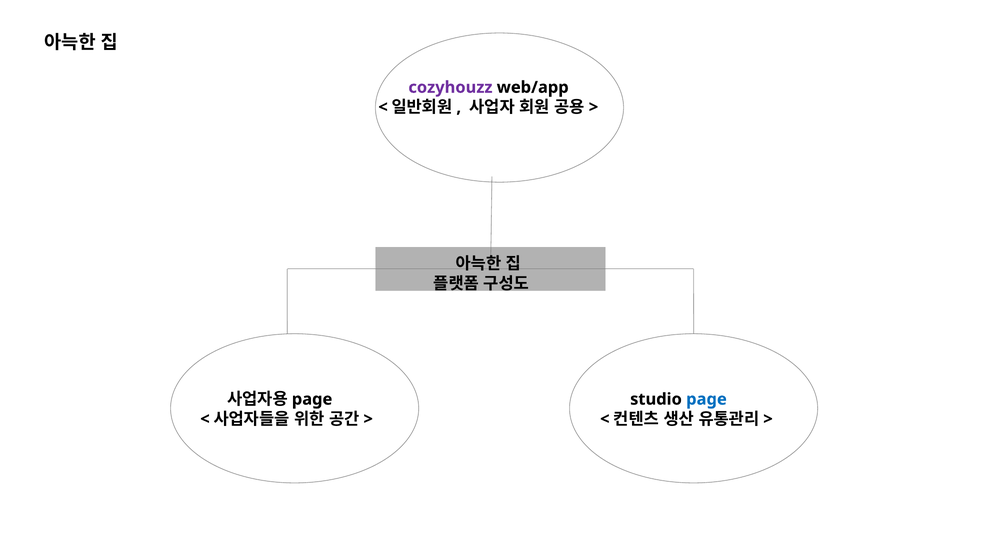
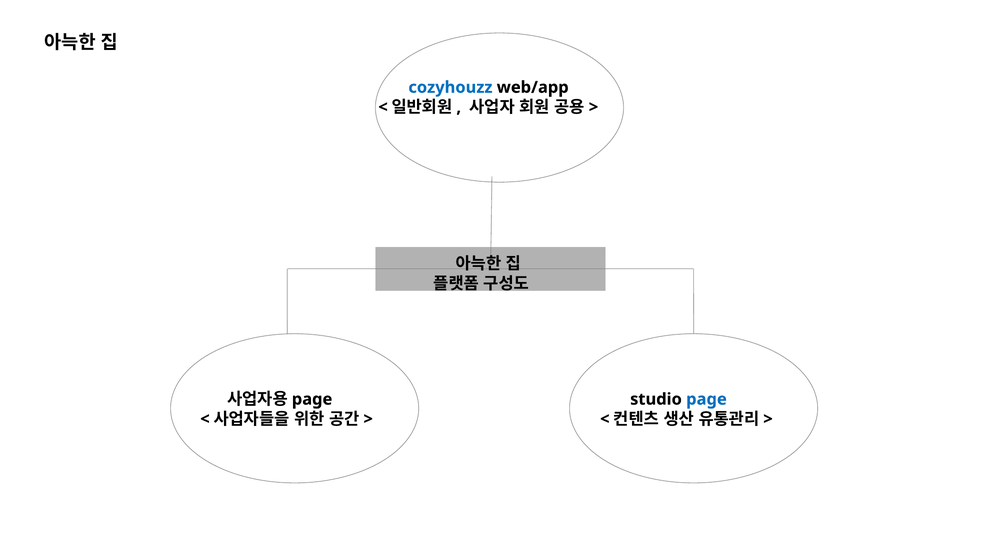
cozyhouzz colour: purple -> blue
